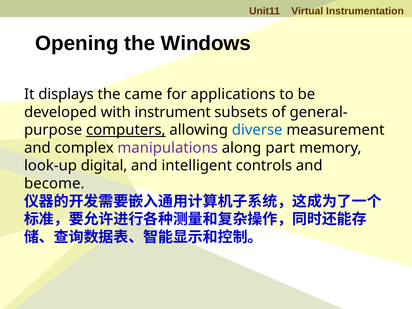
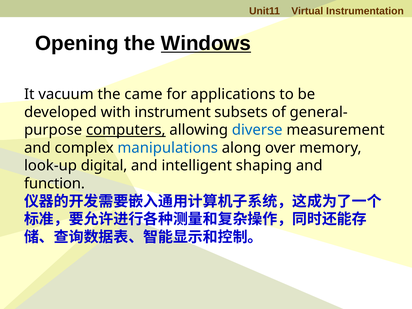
Windows underline: none -> present
displays: displays -> vacuum
manipulations colour: purple -> blue
part: part -> over
controls: controls -> shaping
become: become -> function
